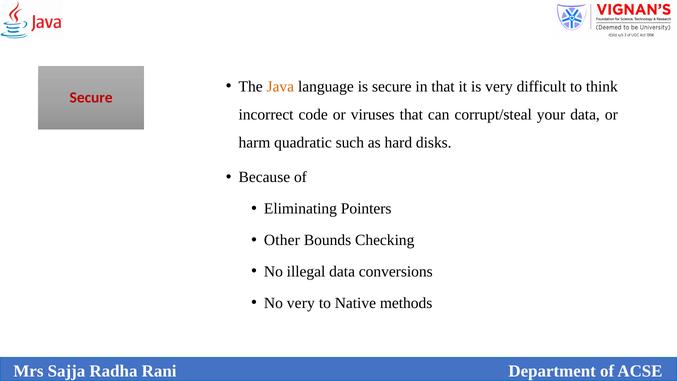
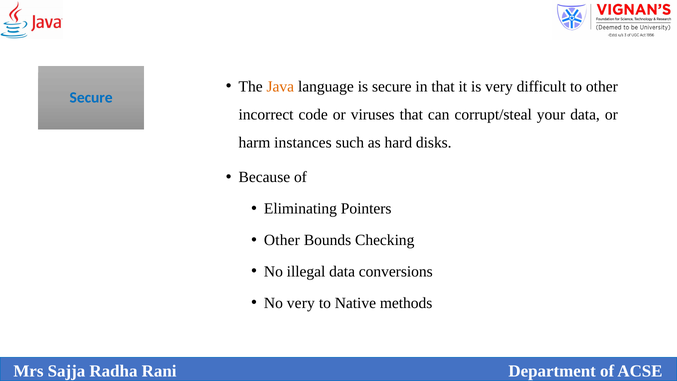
to think: think -> other
Secure at (91, 98) colour: red -> blue
quadratic: quadratic -> instances
